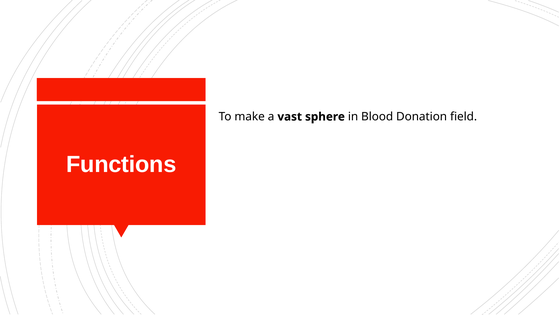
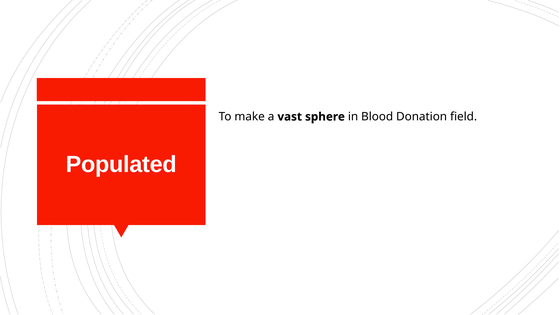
Functions: Functions -> Populated
